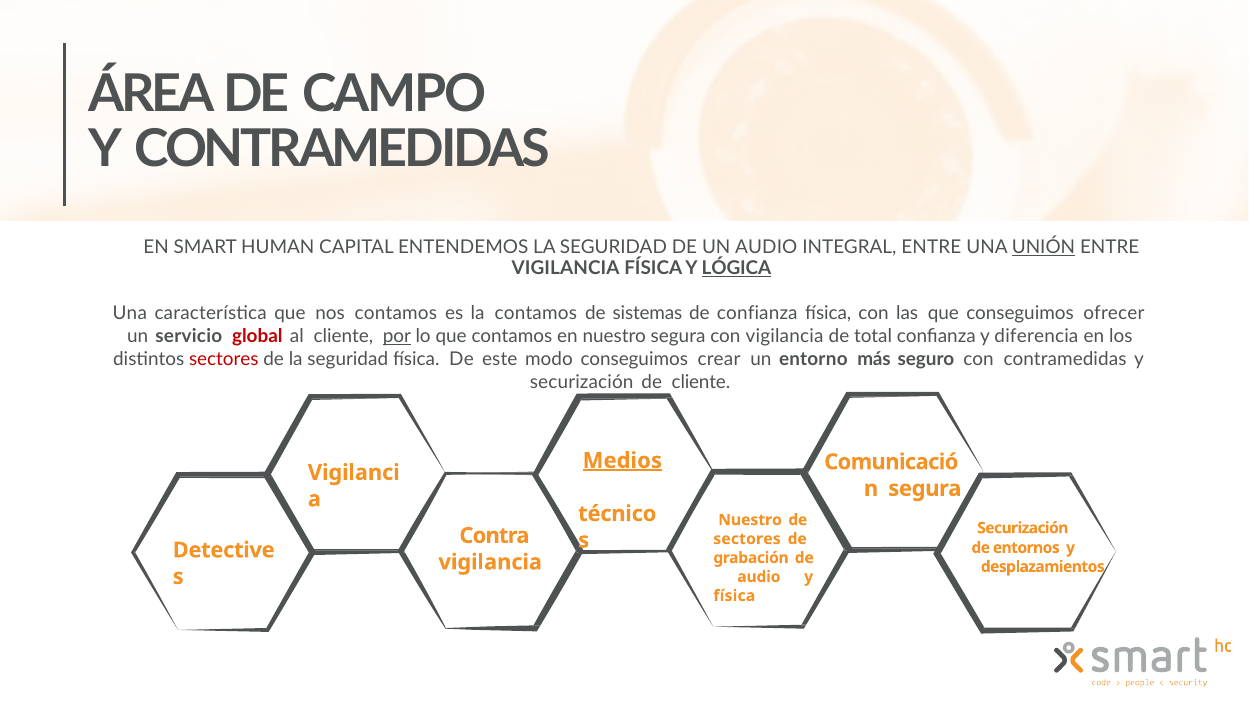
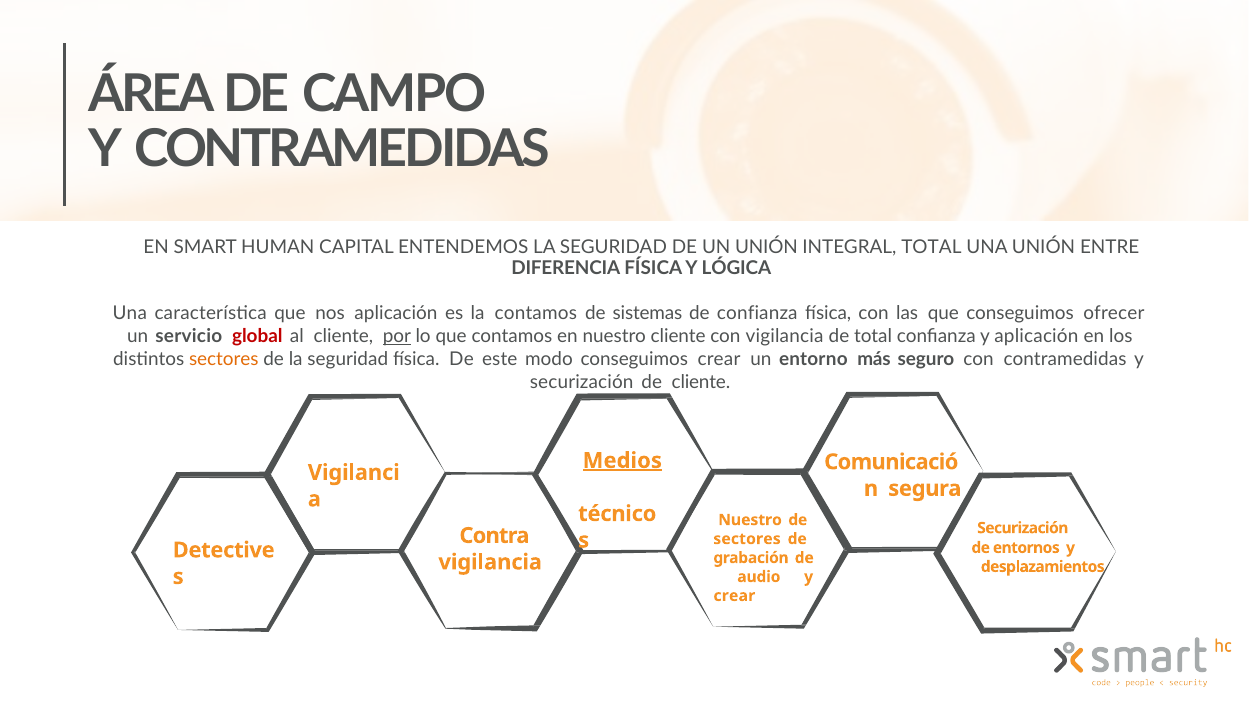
UN AUDIO: AUDIO -> UNIÓN
INTEGRAL ENTRE: ENTRE -> TOTAL
UNIÓN at (1044, 247) underline: present -> none
VIGILANCIA at (566, 268): VIGILANCIA -> DIFERENCIA
LÓGICA underline: present -> none
nos contamos: contamos -> aplicación
nuestro segura: segura -> cliente
y diferencia: diferencia -> aplicación
sectores at (224, 359) colour: red -> orange
física at (734, 595): física -> crear
